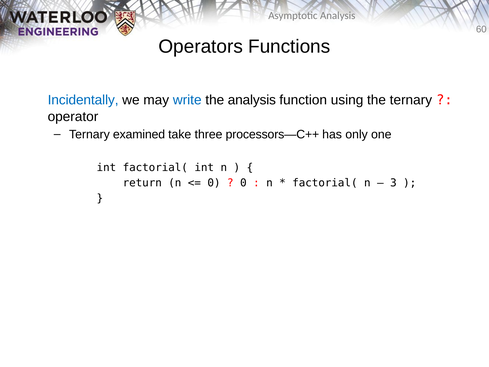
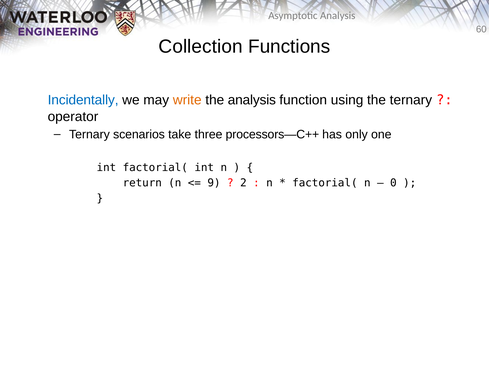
Operators: Operators -> Collection
write colour: blue -> orange
examined: examined -> scenarios
0 at (214, 183): 0 -> 9
0 at (243, 183): 0 -> 2
3: 3 -> 0
